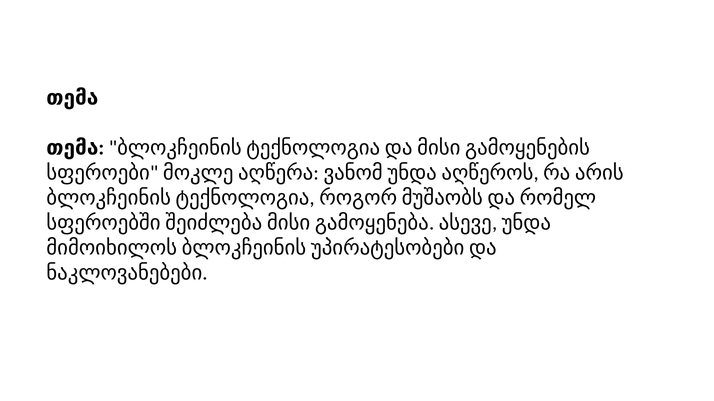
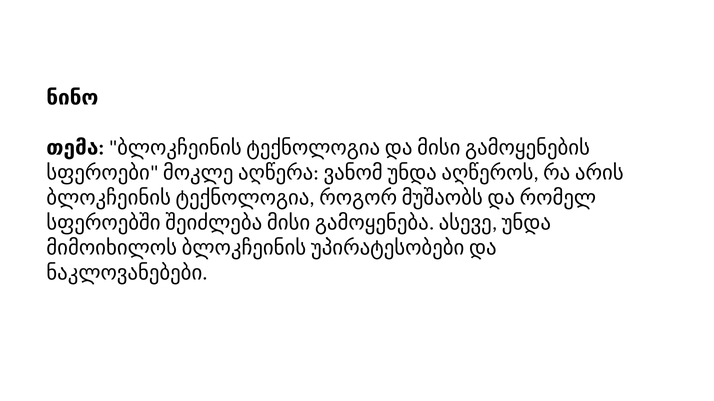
თემა at (72, 98): თემა -> ნინო
